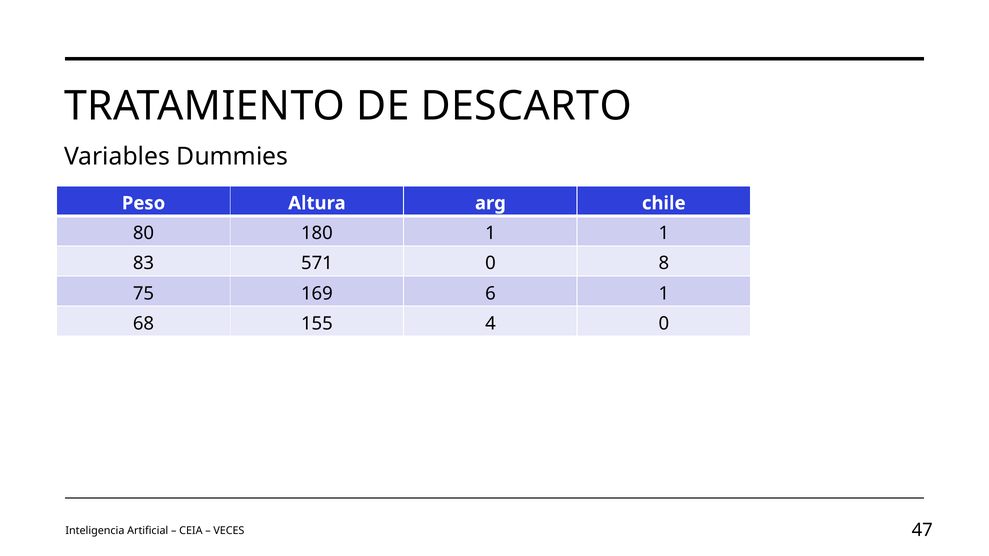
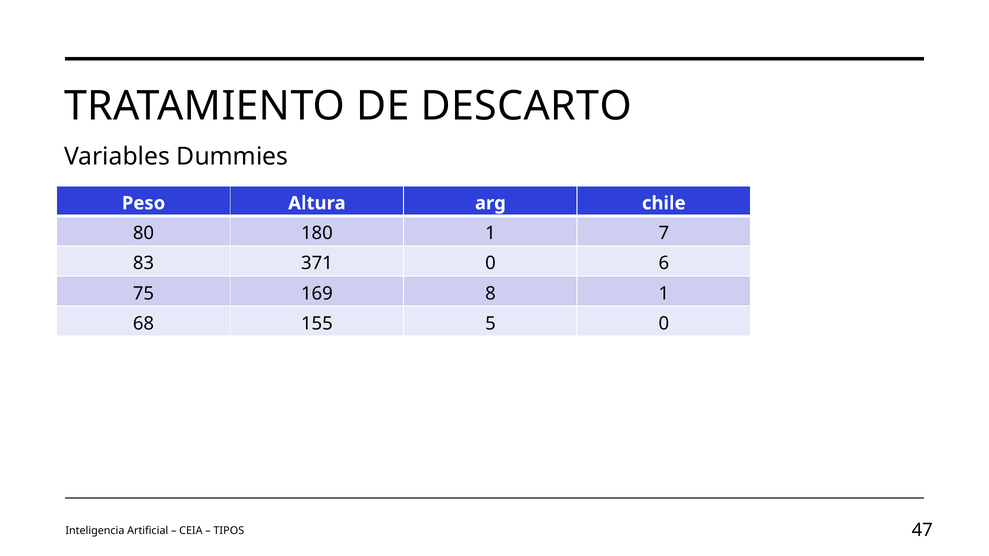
1 1: 1 -> 7
571: 571 -> 371
8: 8 -> 6
6: 6 -> 8
4: 4 -> 5
VECES: VECES -> TIPOS
